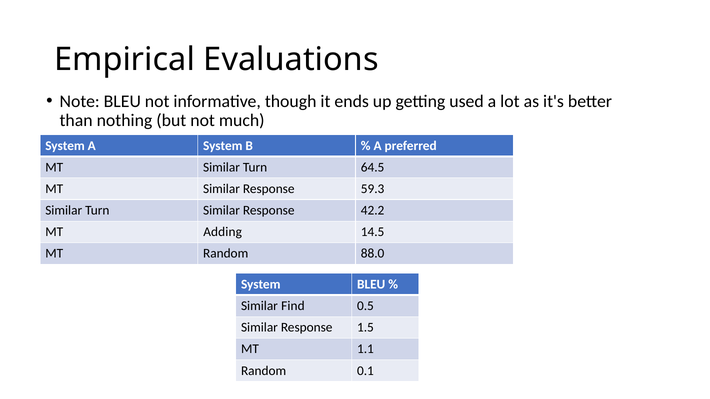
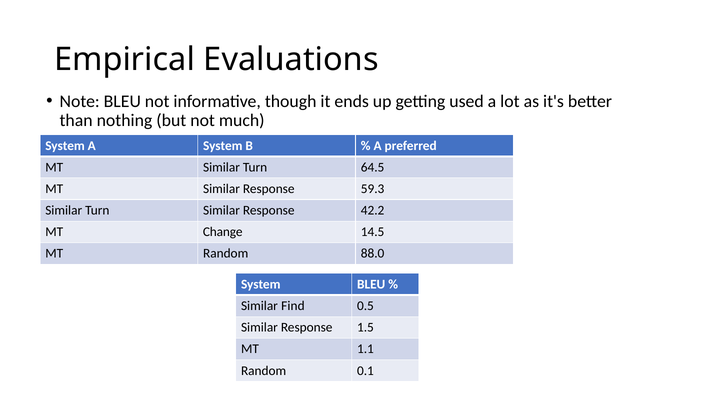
Adding: Adding -> Change
